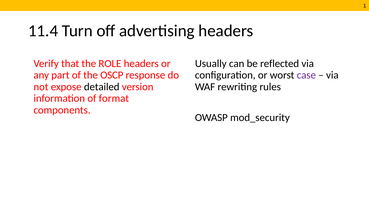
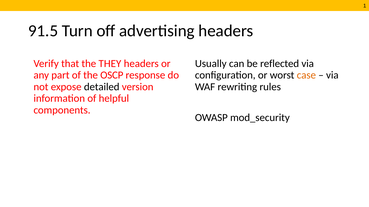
11.4: 11.4 -> 91.5
ROLE: ROLE -> THEY
case colour: purple -> orange
format: format -> helpful
